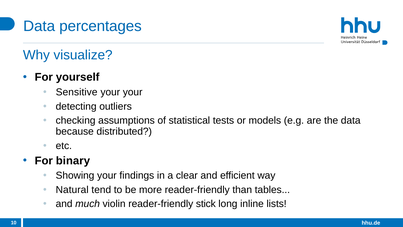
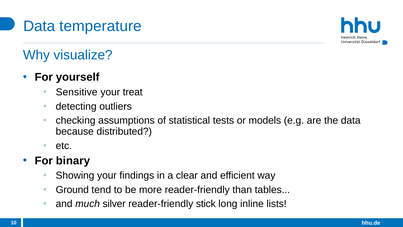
percentages: percentages -> temperature
your your: your -> treat
Natural: Natural -> Ground
violin: violin -> silver
